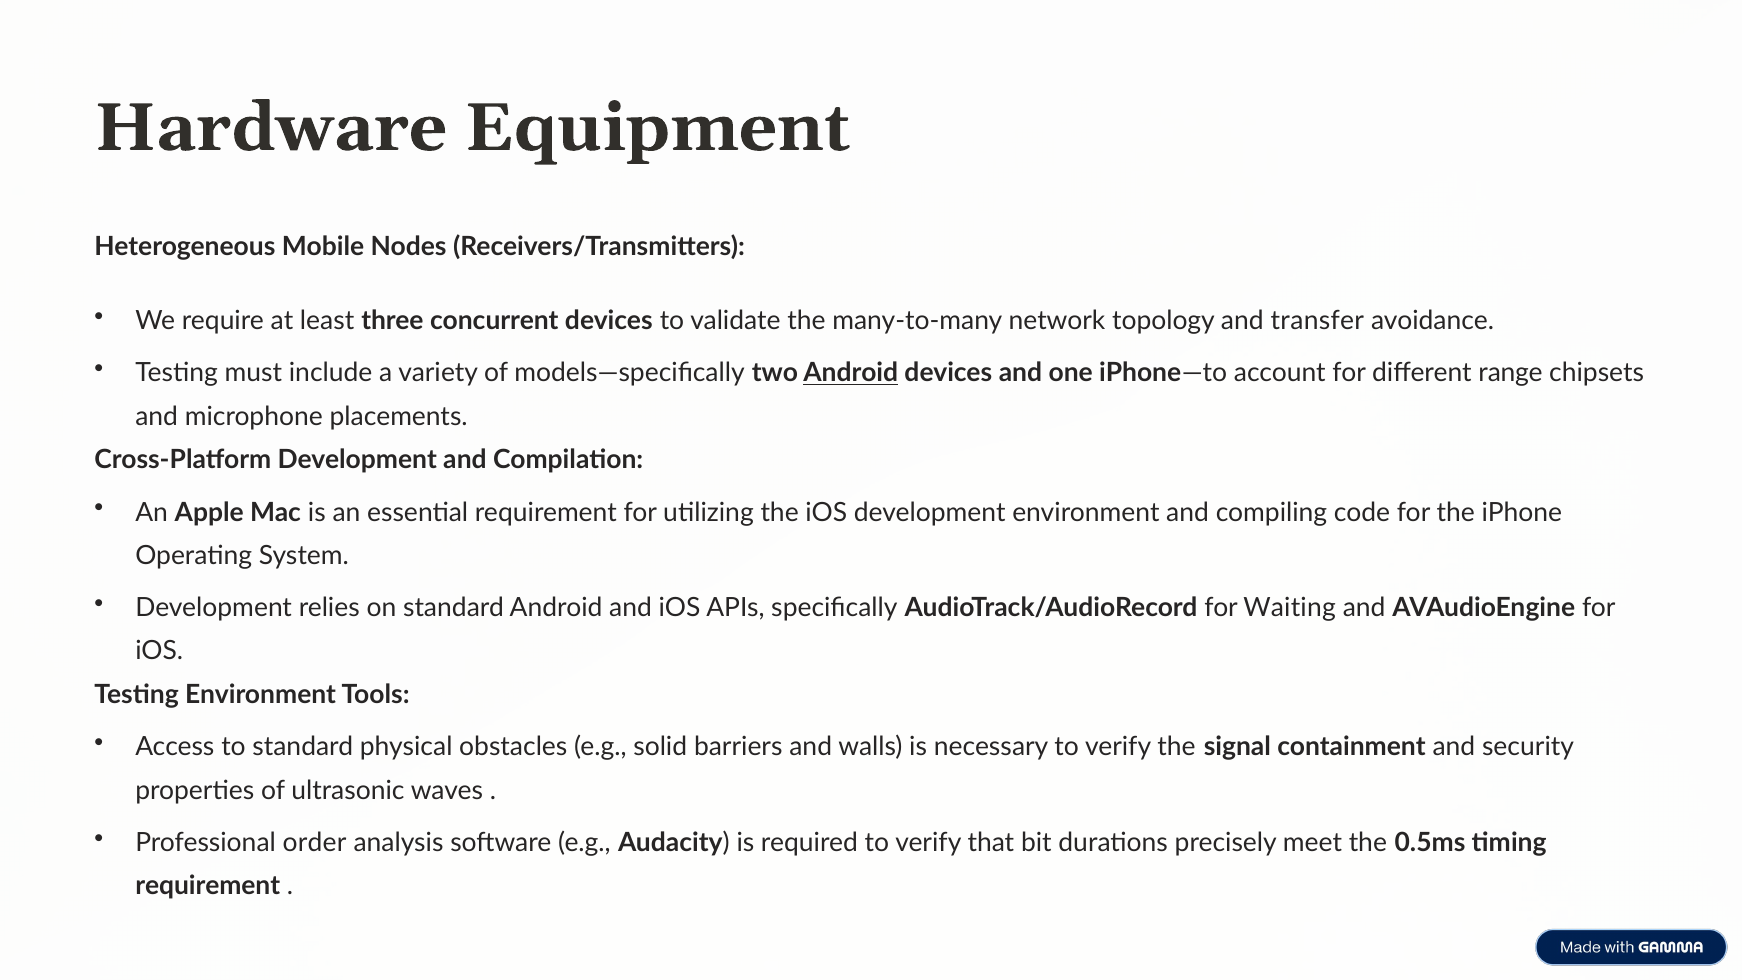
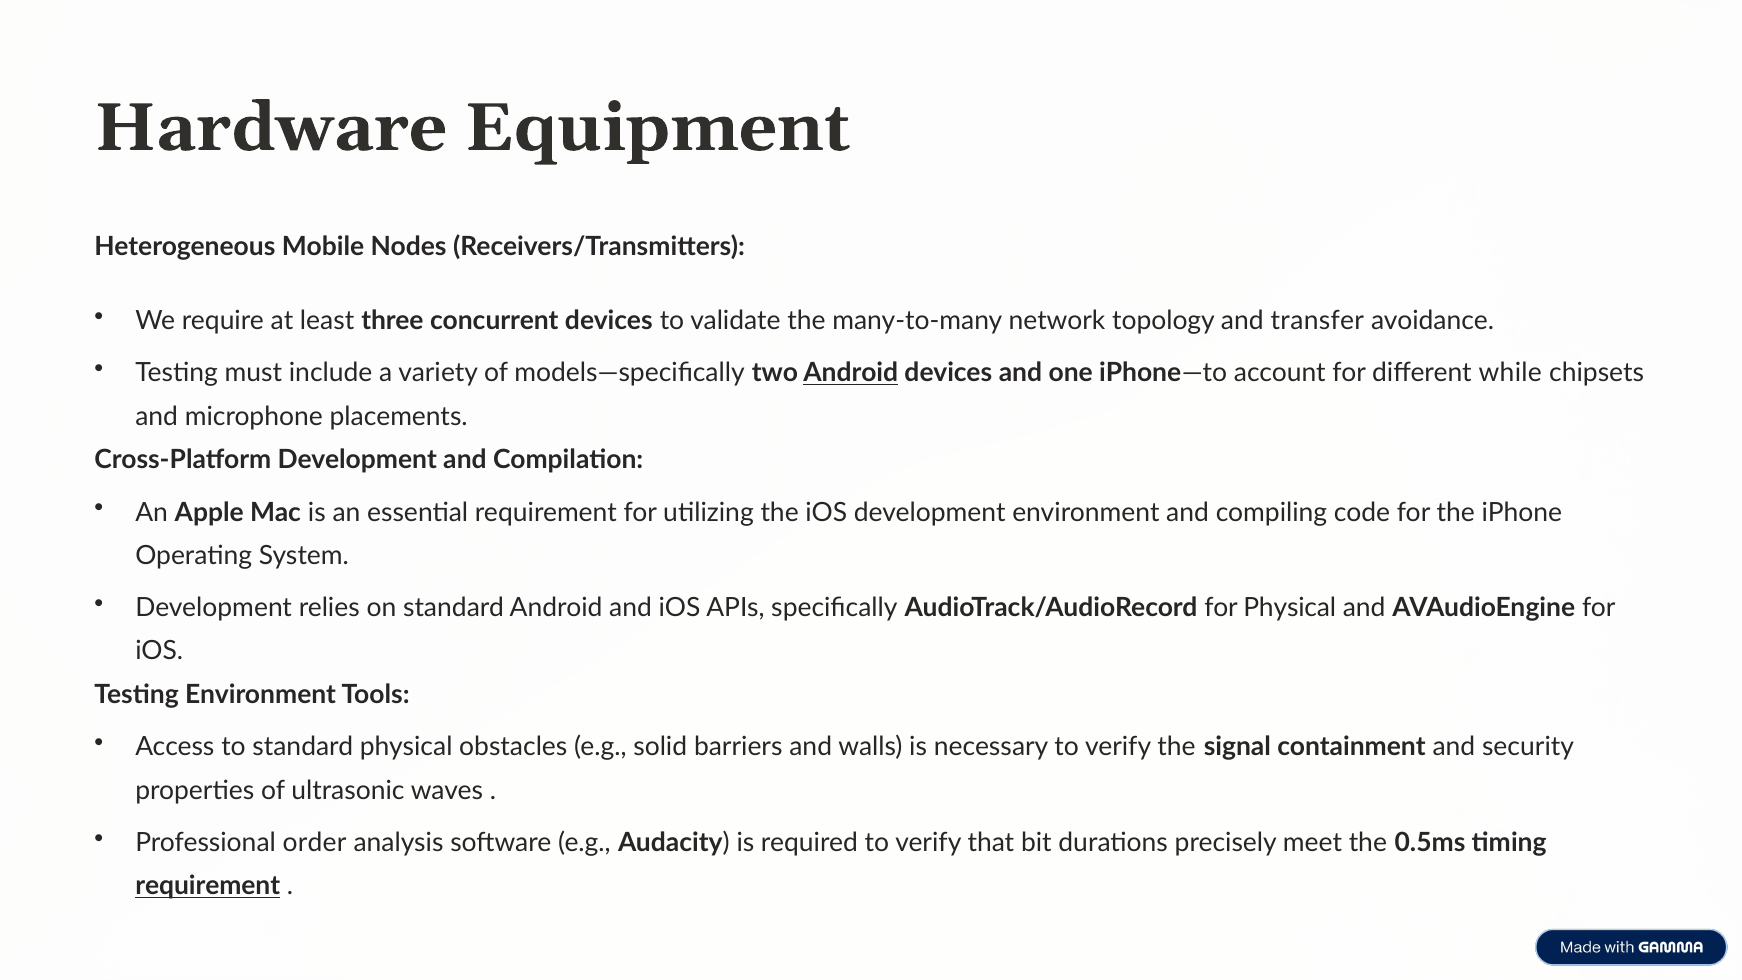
range: range -> while
for Waiting: Waiting -> Physical
requirement at (208, 886) underline: none -> present
